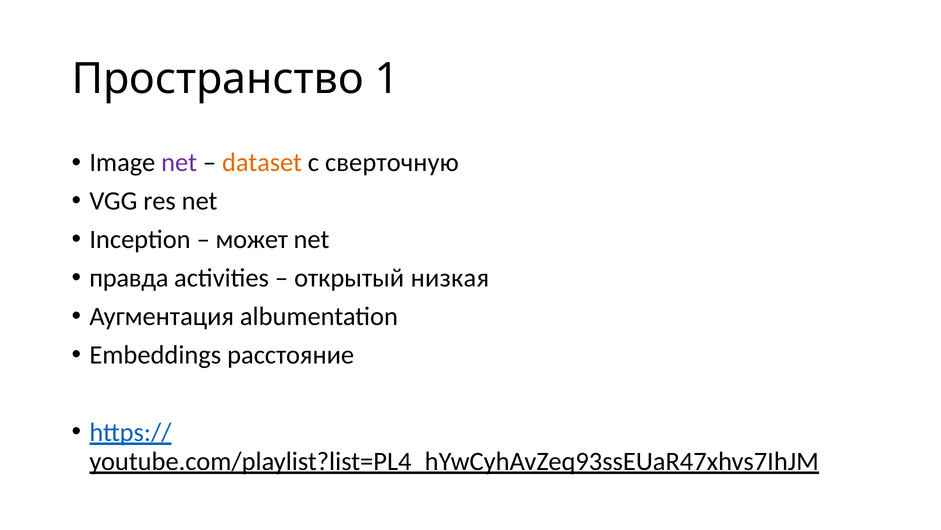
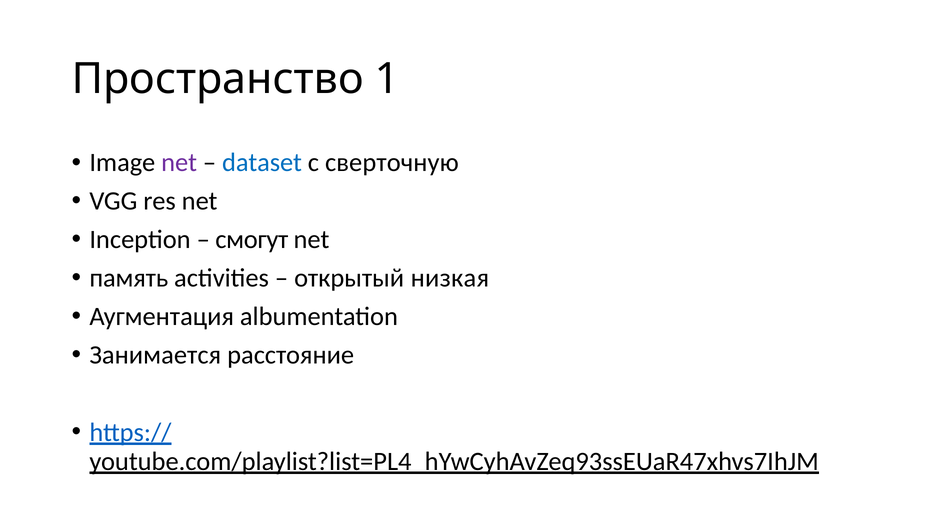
dataset colour: orange -> blue
может: может -> смогут
правда: правда -> память
Embeddings: Embeddings -> Занимается
